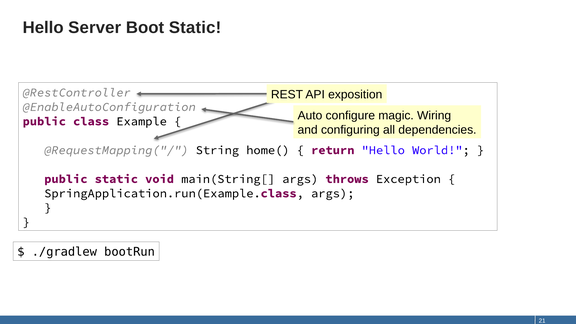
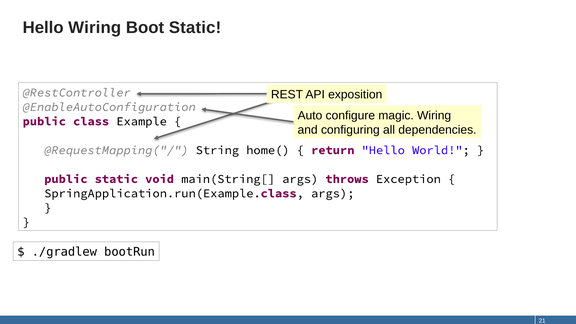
Hello Server: Server -> Wiring
